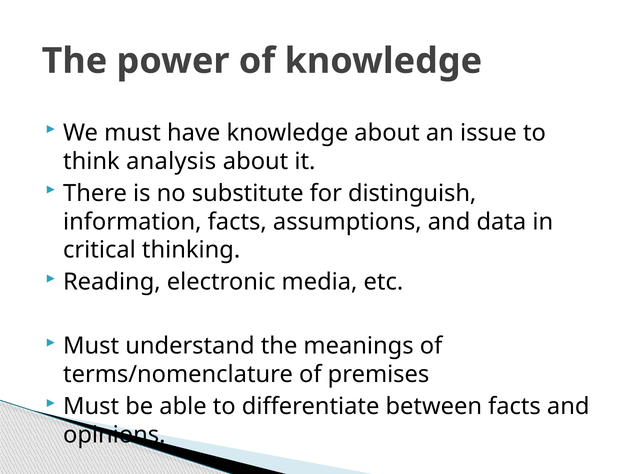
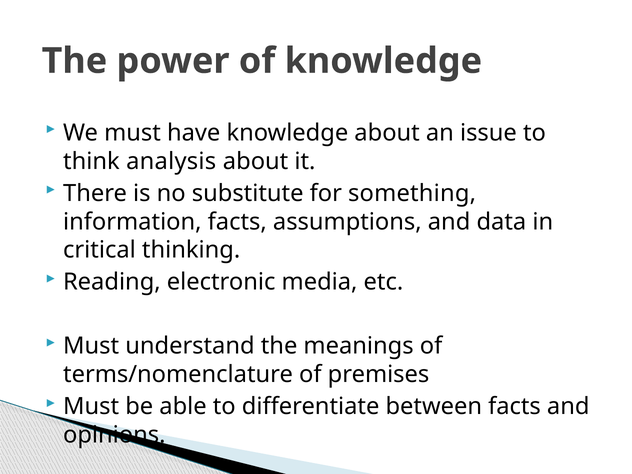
distinguish: distinguish -> something
